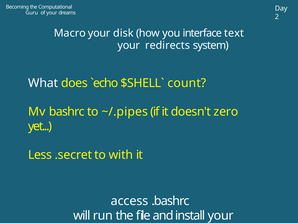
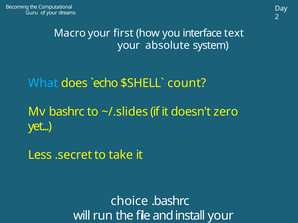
disk: disk -> first
redirects: redirects -> absolute
What colour: white -> light blue
~/.pipes: ~/.pipes -> ~/.slides
with: with -> take
access: access -> choice
